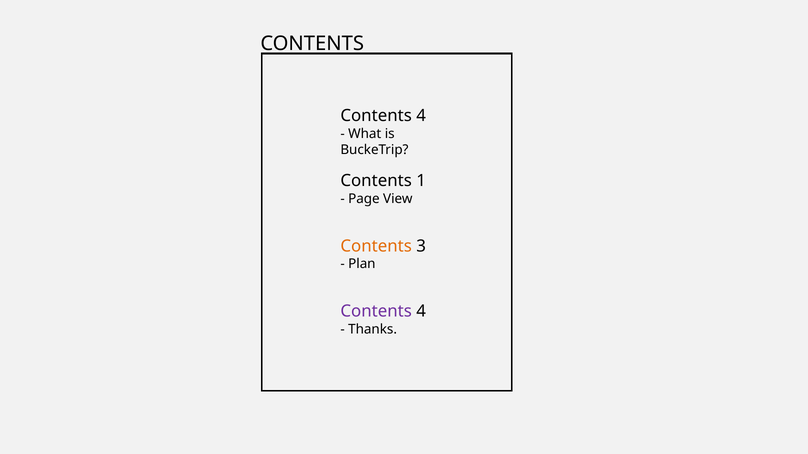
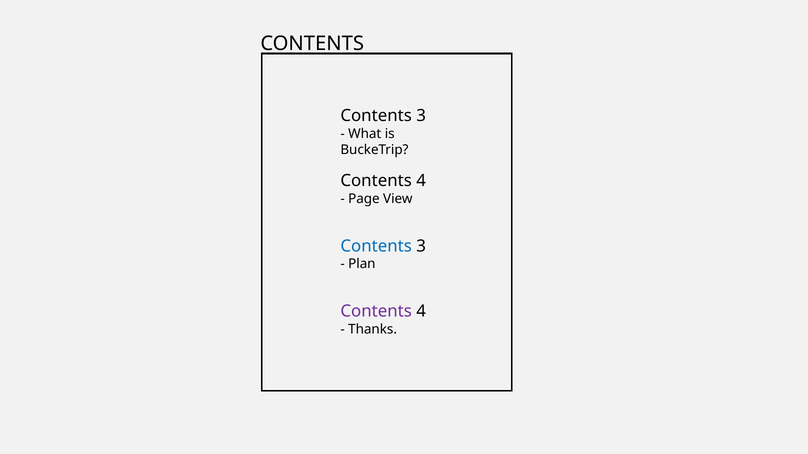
4 at (421, 116): 4 -> 3
1 at (421, 181): 1 -> 4
Contents at (376, 246) colour: orange -> blue
